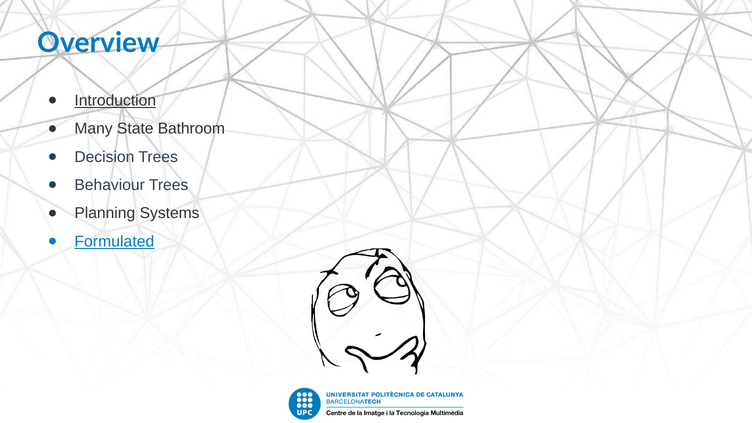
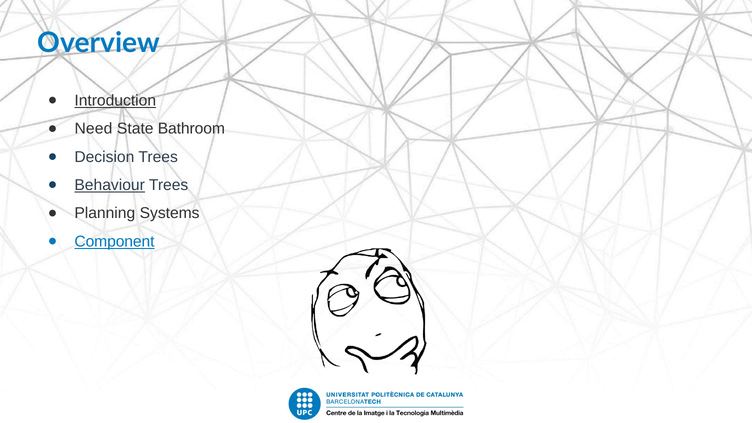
Many: Many -> Need
Behaviour underline: none -> present
Formulated: Formulated -> Component
